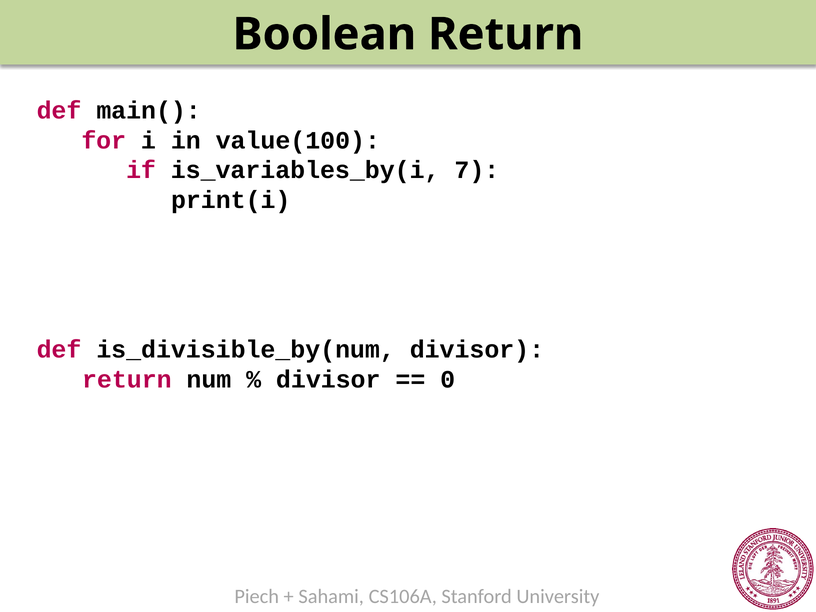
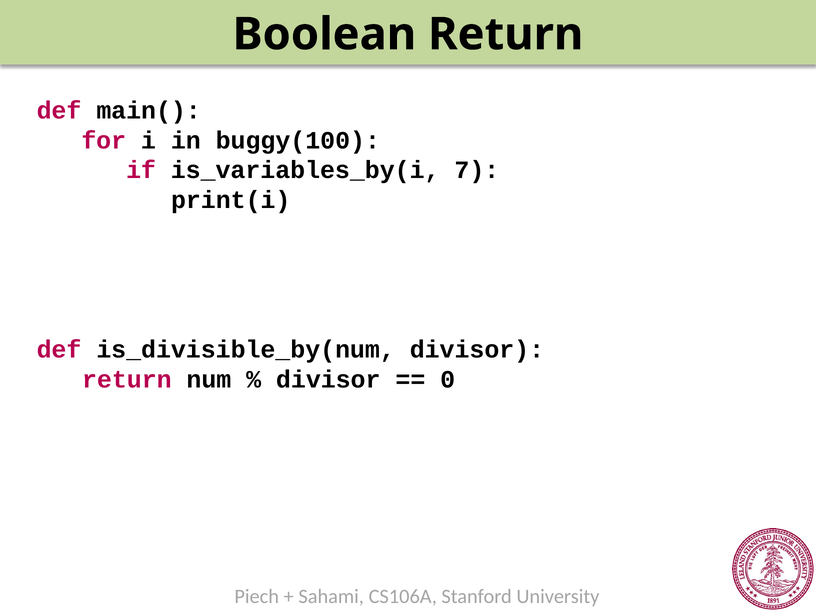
value(100: value(100 -> buggy(100
